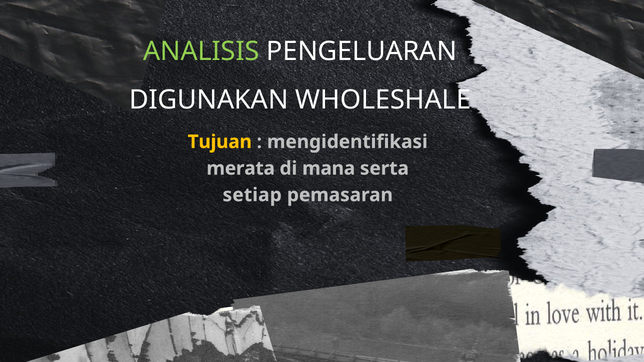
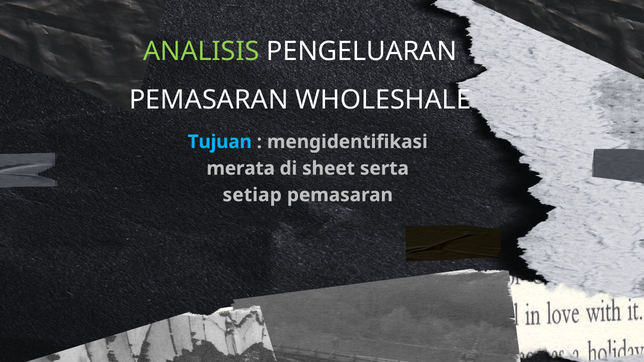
DIGUNAKAN at (209, 100): DIGUNAKAN -> PEMASARAN
Tujuan colour: yellow -> light blue
mana: mana -> sheet
